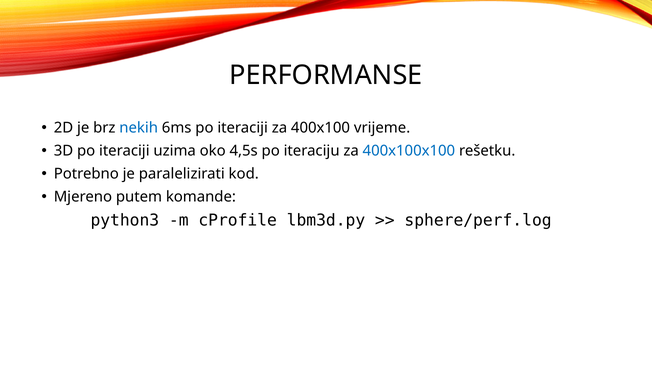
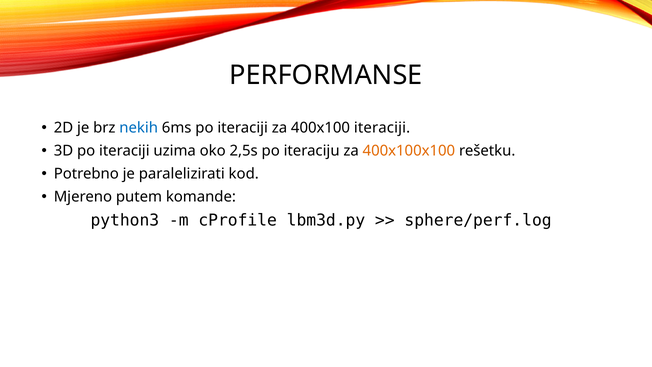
400x100 vrijeme: vrijeme -> iteraciji
4,5s: 4,5s -> 2,5s
400x100x100 colour: blue -> orange
